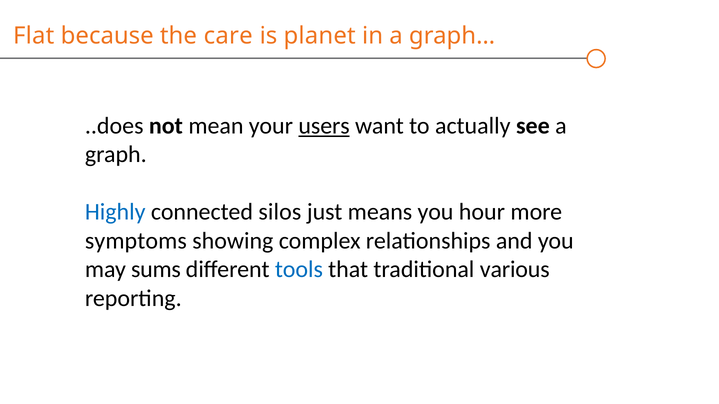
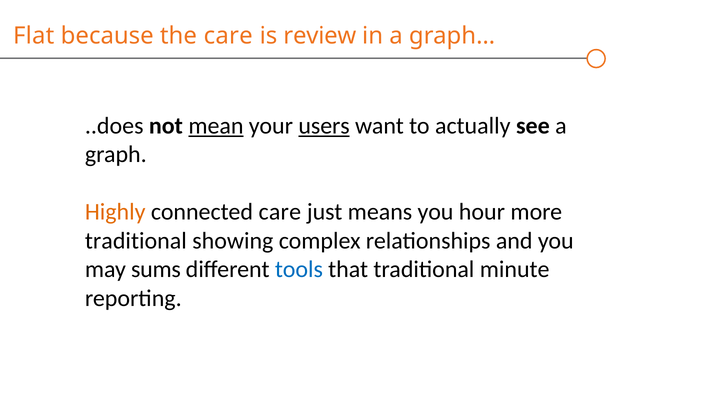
planet: planet -> review
mean underline: none -> present
Highly colour: blue -> orange
connected silos: silos -> care
symptoms at (136, 241): symptoms -> traditional
various: various -> minute
